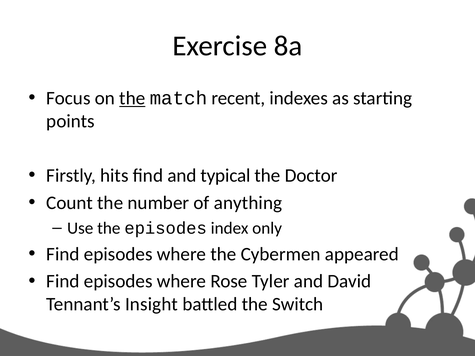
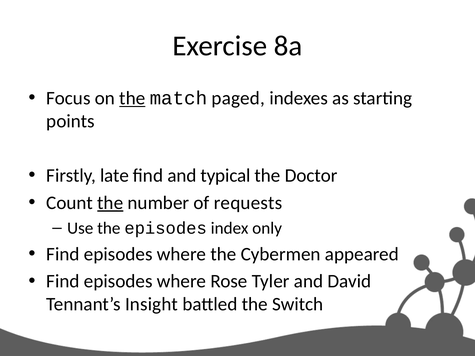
recent: recent -> paged
hits: hits -> late
the at (110, 203) underline: none -> present
anything: anything -> requests
